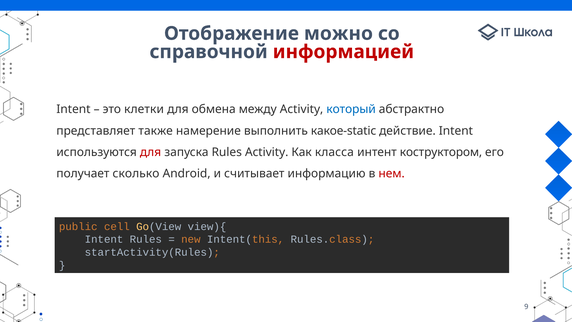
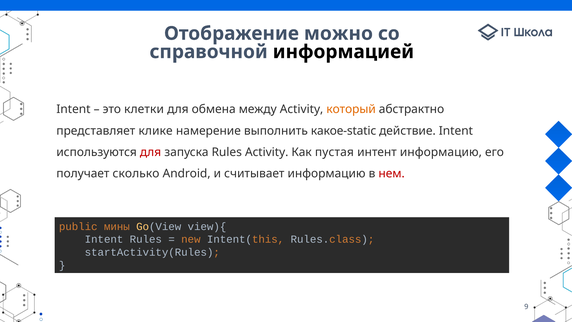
информацией colour: red -> black
который colour: blue -> orange
также: также -> клике
класса: класса -> пустая
интент коструктором: коструктором -> информацию
cell: cell -> мины
